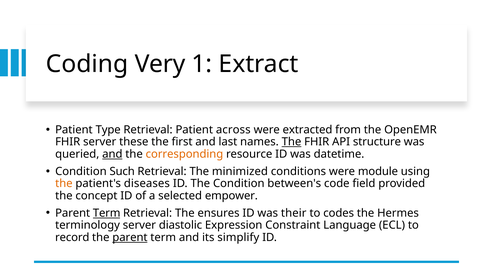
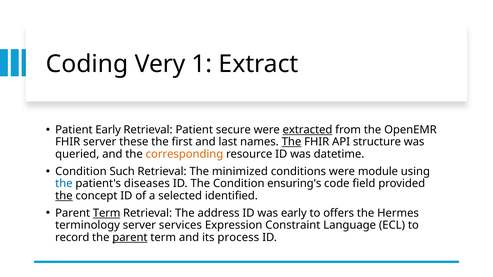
Patient Type: Type -> Early
across: across -> secure
extracted underline: none -> present
and at (112, 154) underline: present -> none
the at (64, 184) colour: orange -> blue
between's: between's -> ensuring's
the at (64, 196) underline: none -> present
empower: empower -> identified
ensures: ensures -> address
was their: their -> early
codes: codes -> offers
diastolic: diastolic -> services
simplify: simplify -> process
